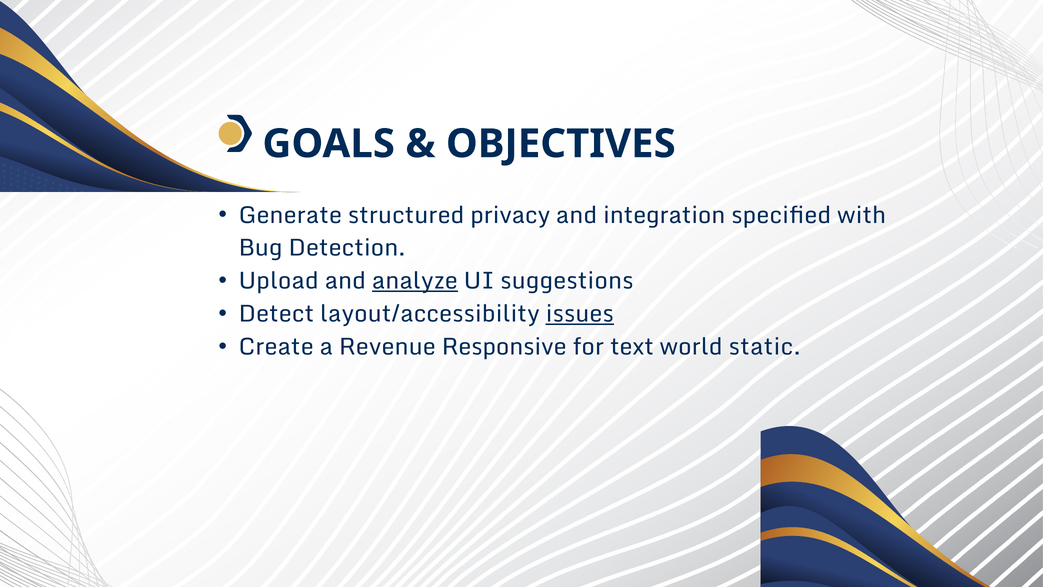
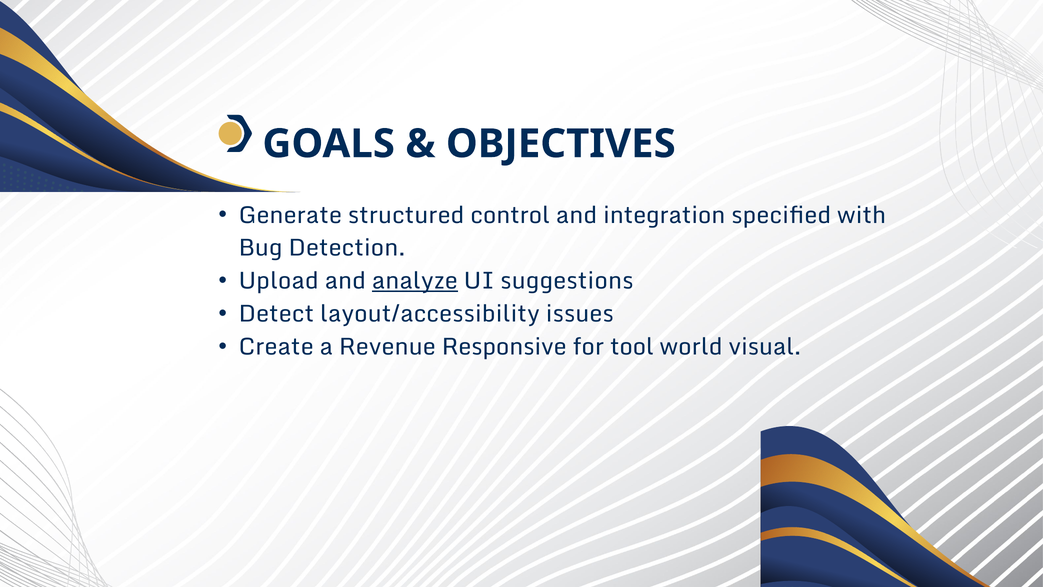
privacy: privacy -> control
issues underline: present -> none
text: text -> tool
static: static -> visual
